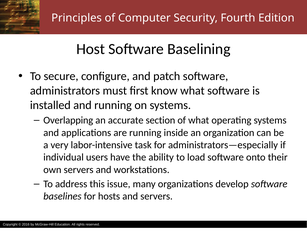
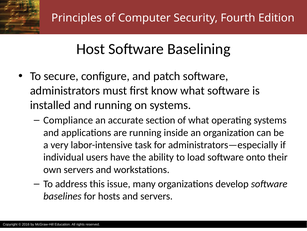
Overlapping: Overlapping -> Compliance
